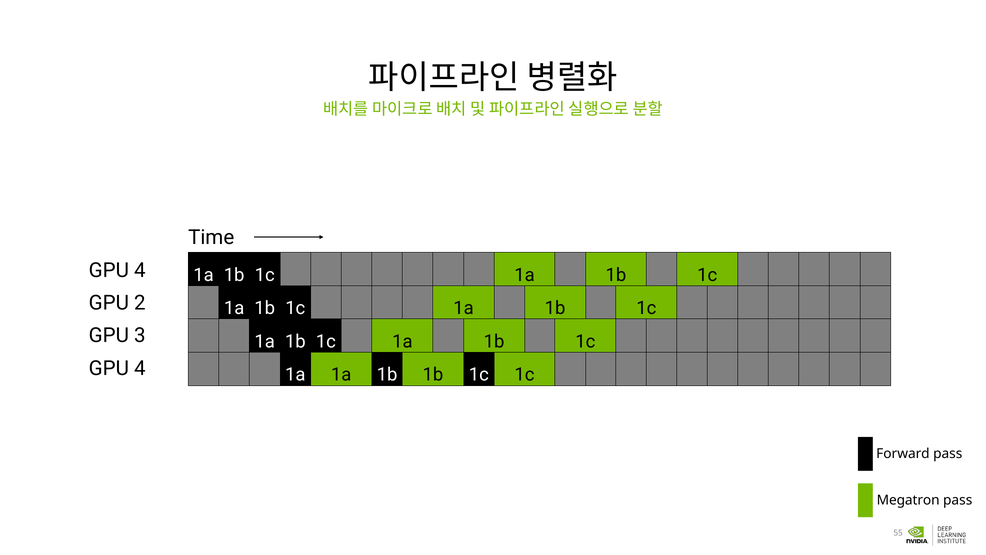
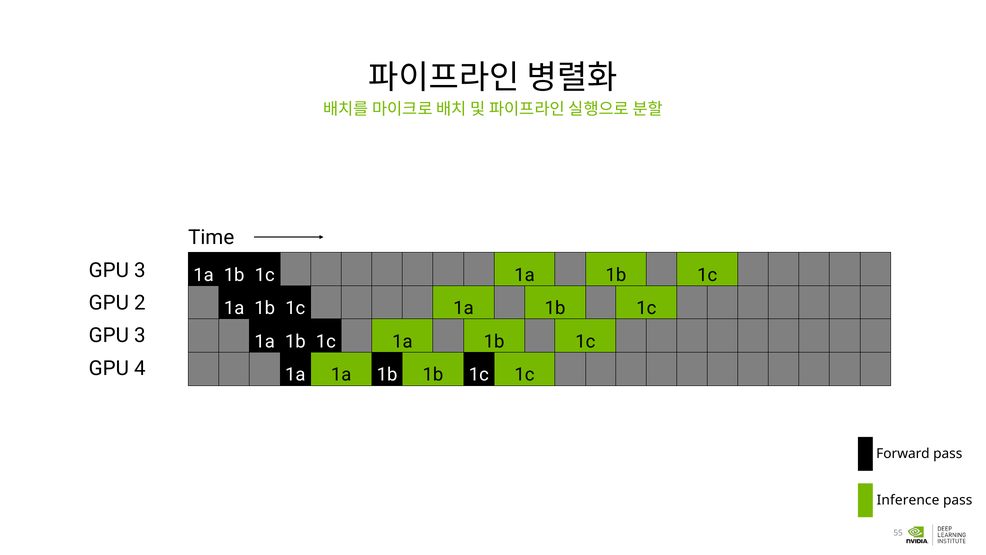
4 at (140, 270): 4 -> 3
Megatron: Megatron -> Inference
